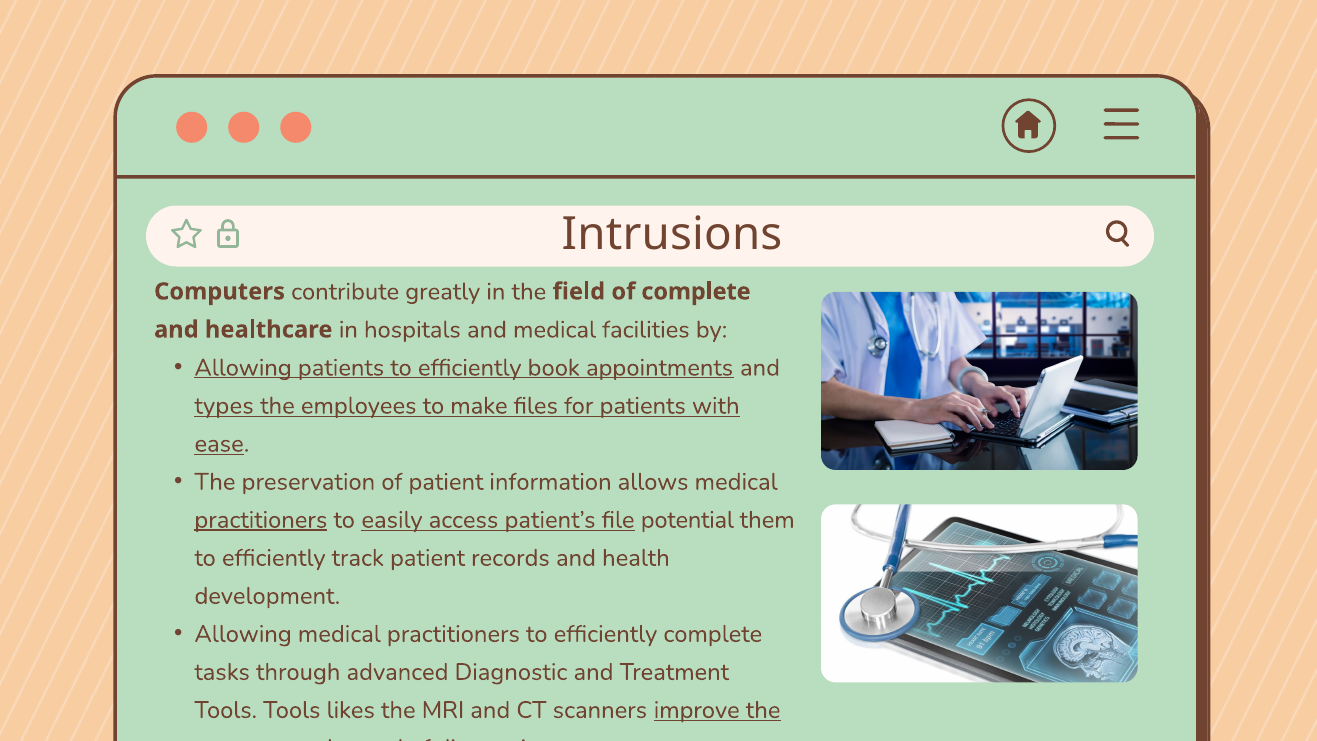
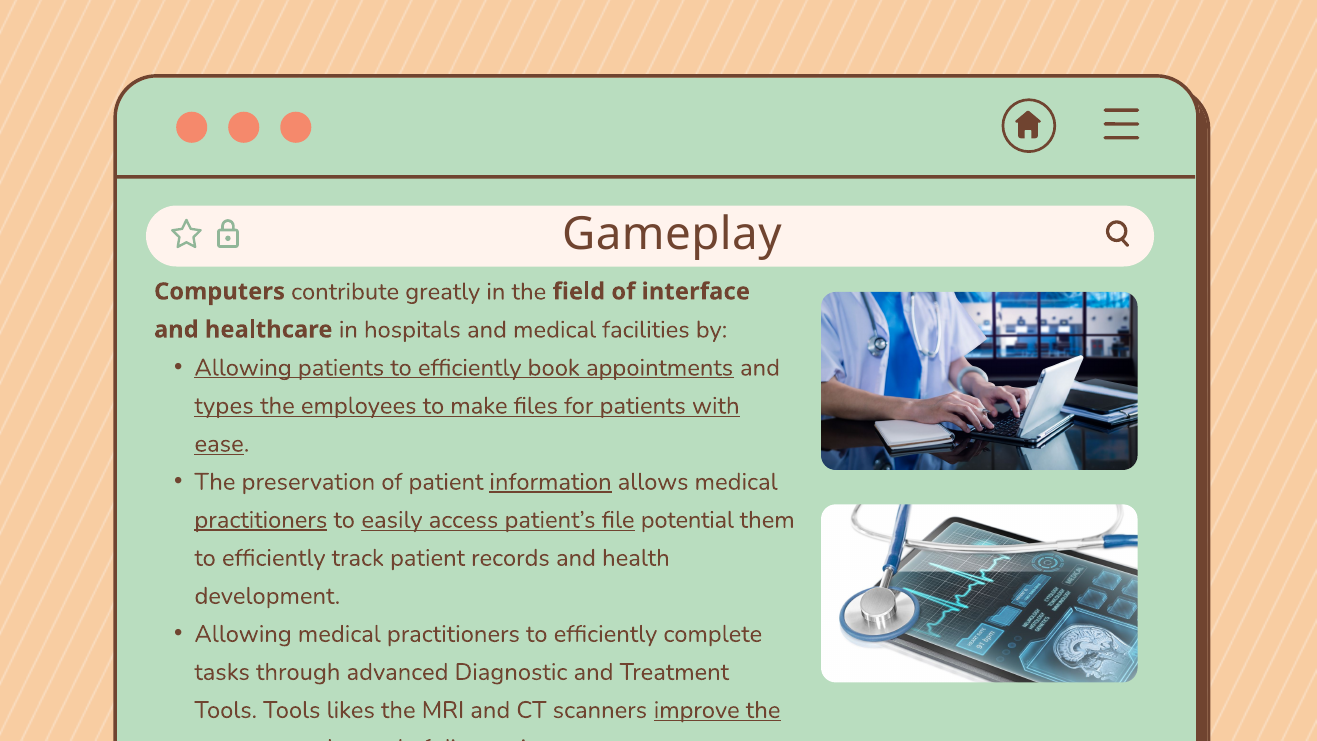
Intrusions: Intrusions -> Gameplay
of complete: complete -> interface
information underline: none -> present
